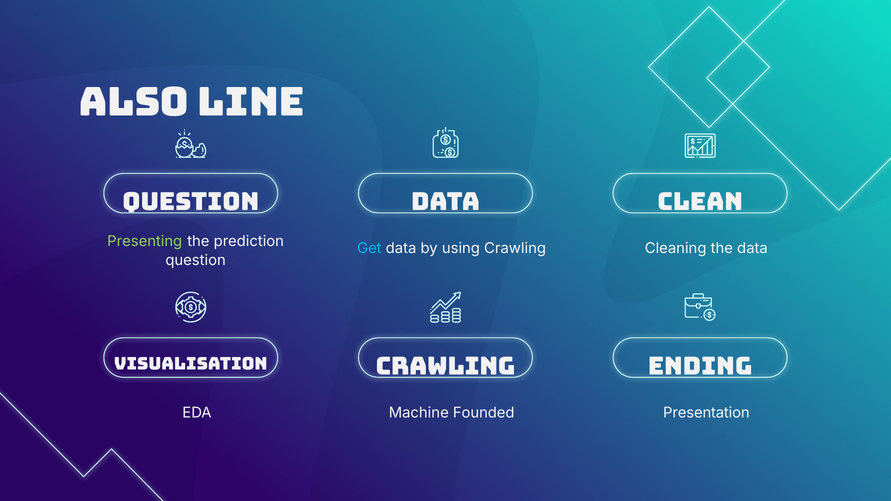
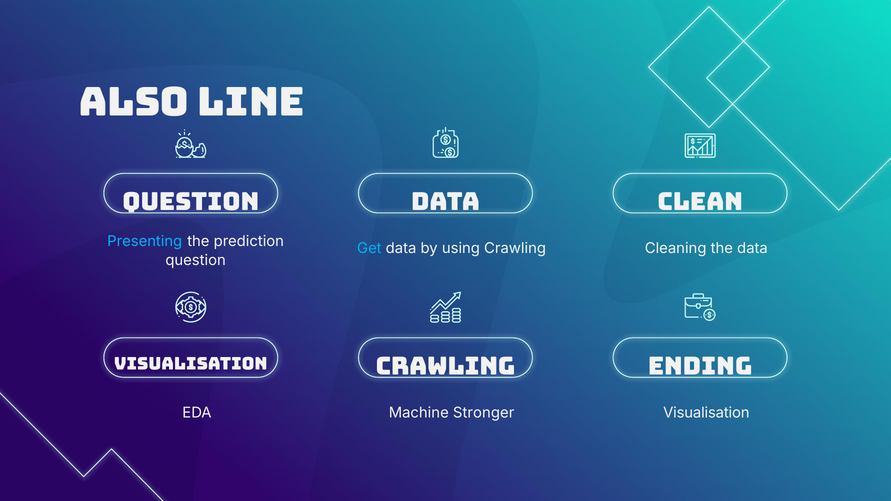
Presenting colour: light green -> light blue
Founded: Founded -> Stronger
Presentation at (706, 413): Presentation -> Visualisation
